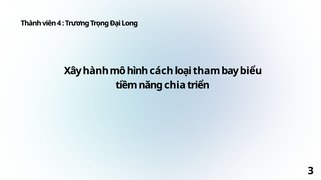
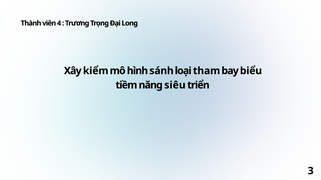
hành: hành -> kiểm
cách: cách -> sánh
chia: chia -> siêu
